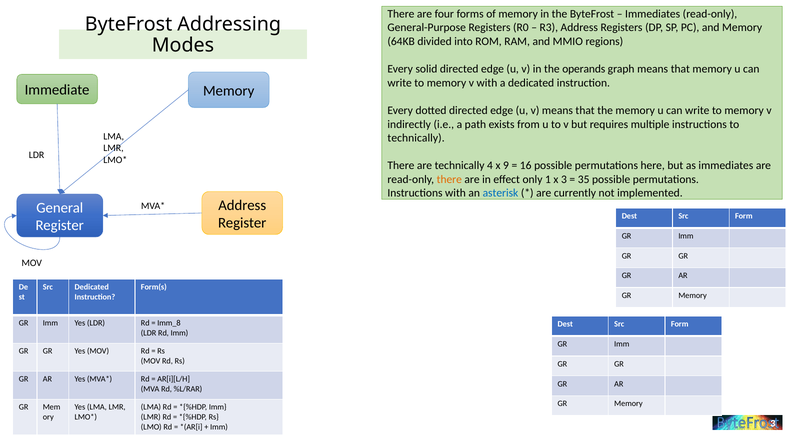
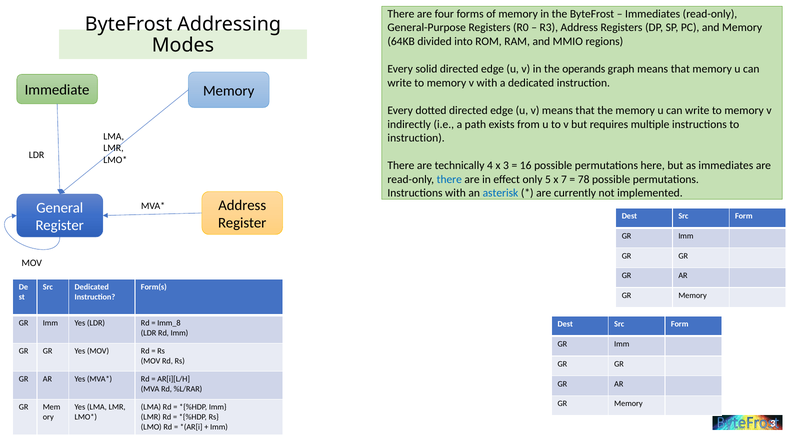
technically at (416, 138): technically -> instruction
9: 9 -> 3
there at (449, 179) colour: orange -> blue
1: 1 -> 5
3: 3 -> 7
35: 35 -> 78
